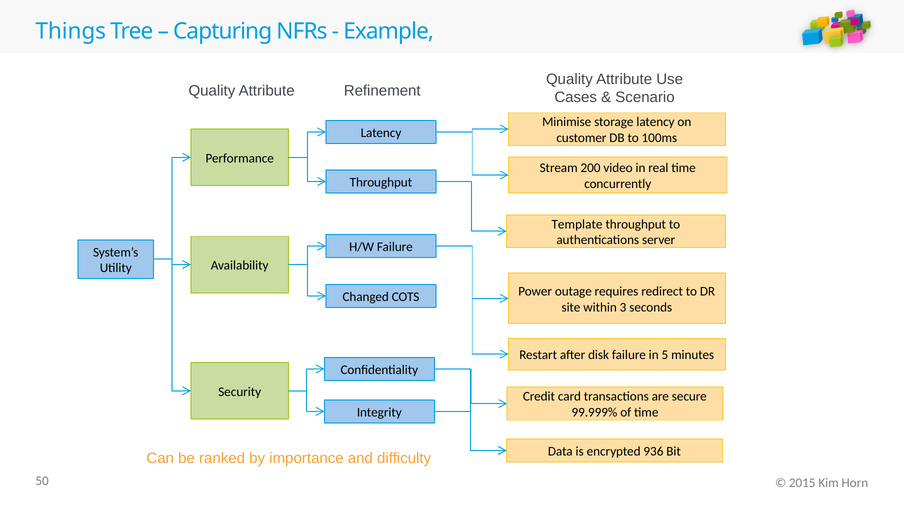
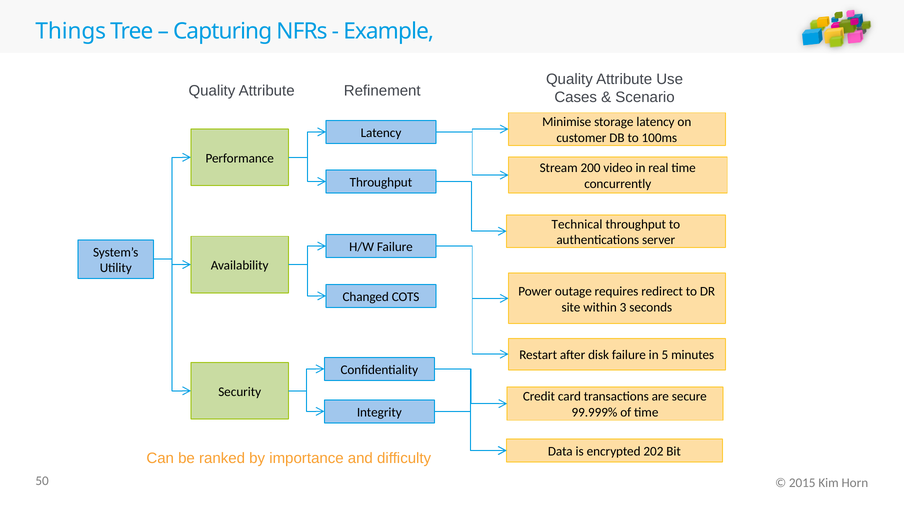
Template: Template -> Technical
936: 936 -> 202
